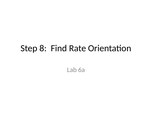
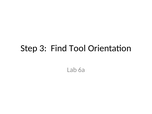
8: 8 -> 3
Rate: Rate -> Tool
